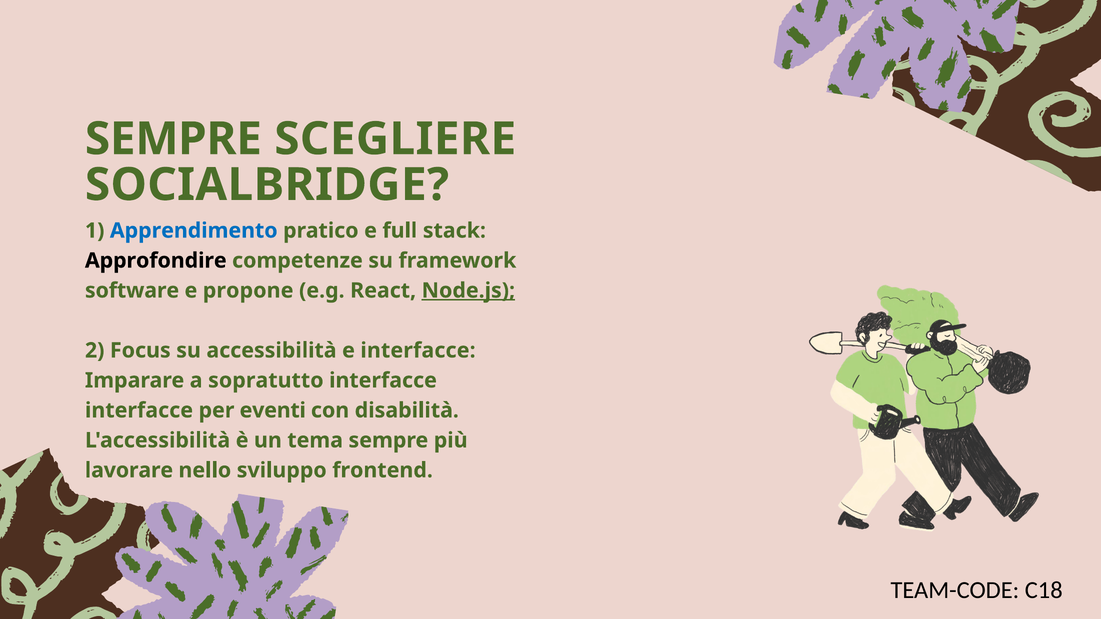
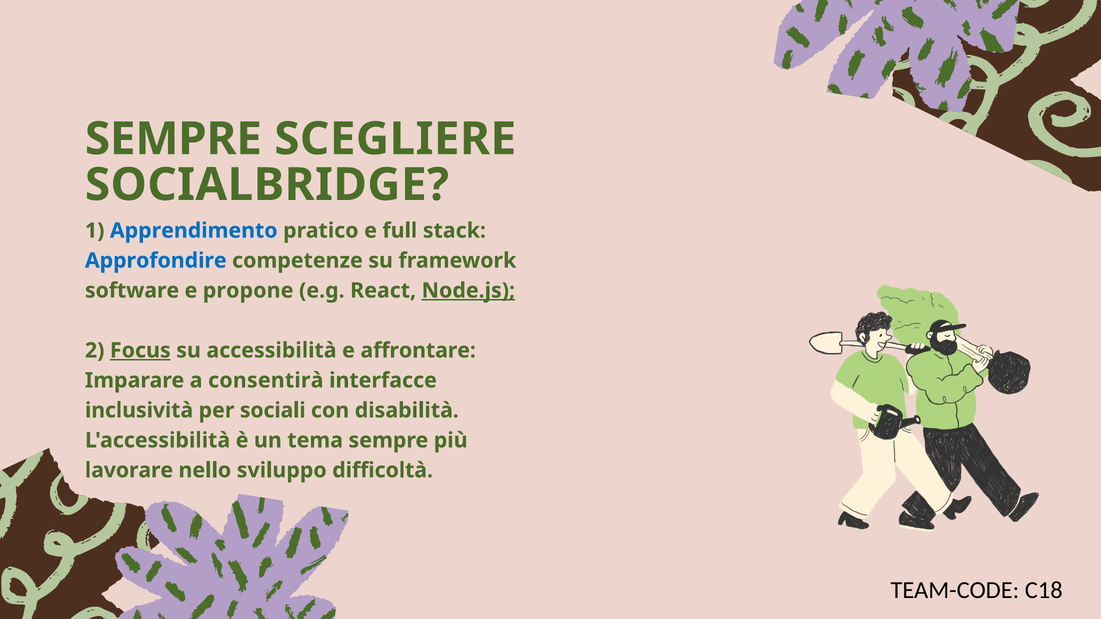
Approfondire colour: black -> blue
Focus underline: none -> present
e interfacce: interfacce -> affrontare
sopratutto: sopratutto -> consentirà
interfacce at (139, 411): interfacce -> inclusività
eventi: eventi -> sociali
frontend: frontend -> difficoltà
